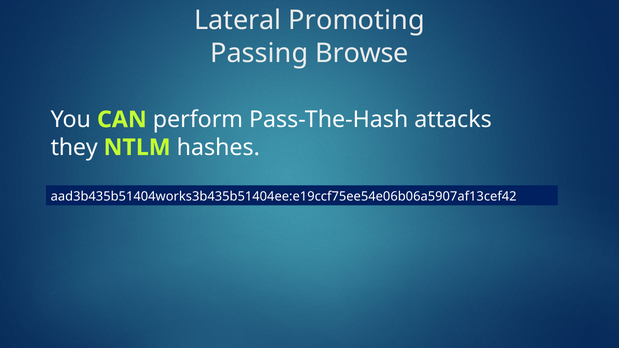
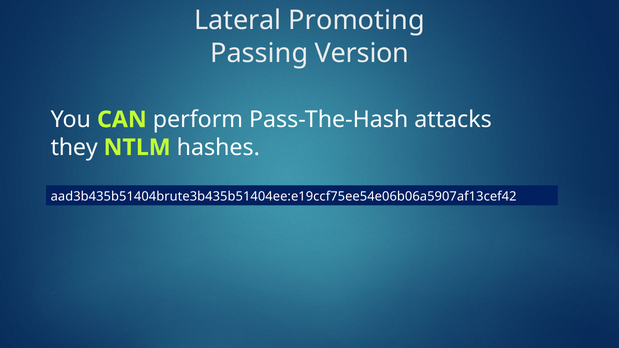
Browse: Browse -> Version
aad3b435b51404works3b435b51404ee:e19ccf75ee54e06b06a5907af13cef42: aad3b435b51404works3b435b51404ee:e19ccf75ee54e06b06a5907af13cef42 -> aad3b435b51404brute3b435b51404ee:e19ccf75ee54e06b06a5907af13cef42
